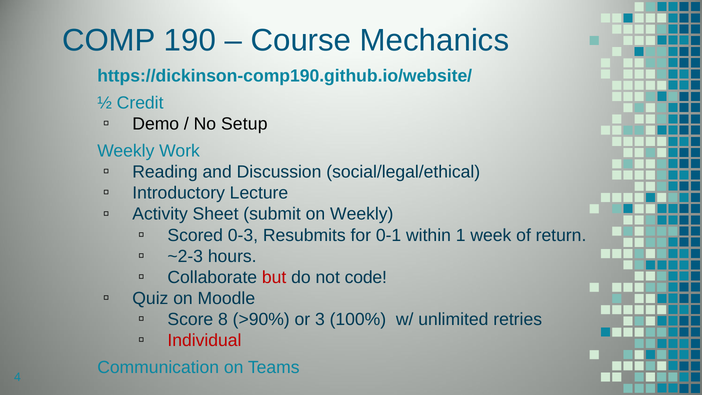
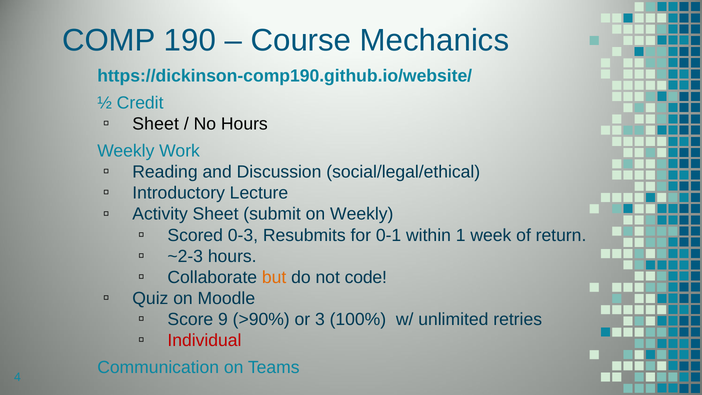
Demo at (156, 124): Demo -> Sheet
No Setup: Setup -> Hours
but colour: red -> orange
8: 8 -> 9
